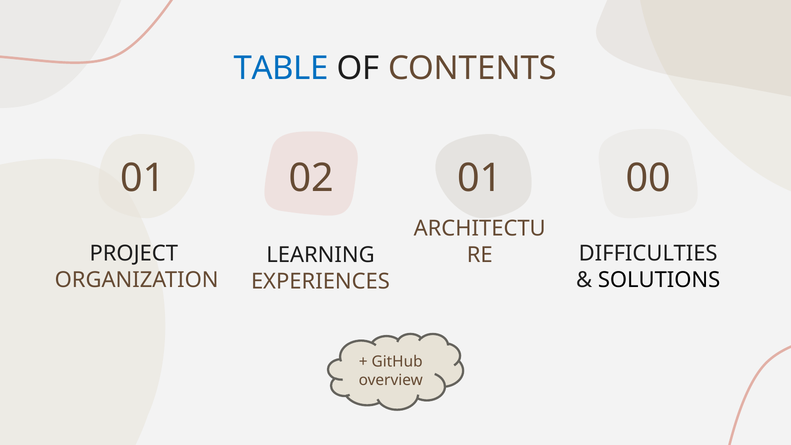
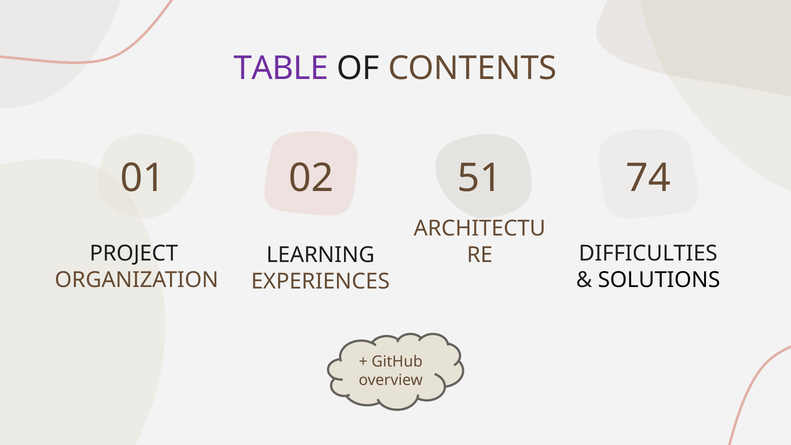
TABLE colour: blue -> purple
02 01: 01 -> 51
00: 00 -> 74
